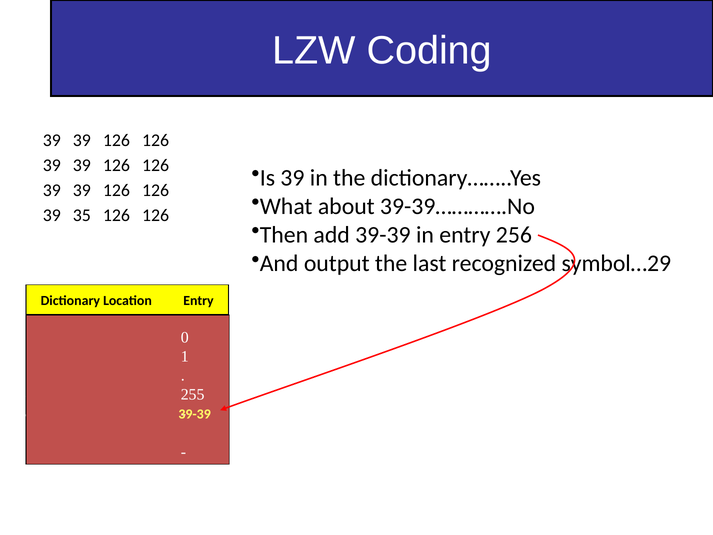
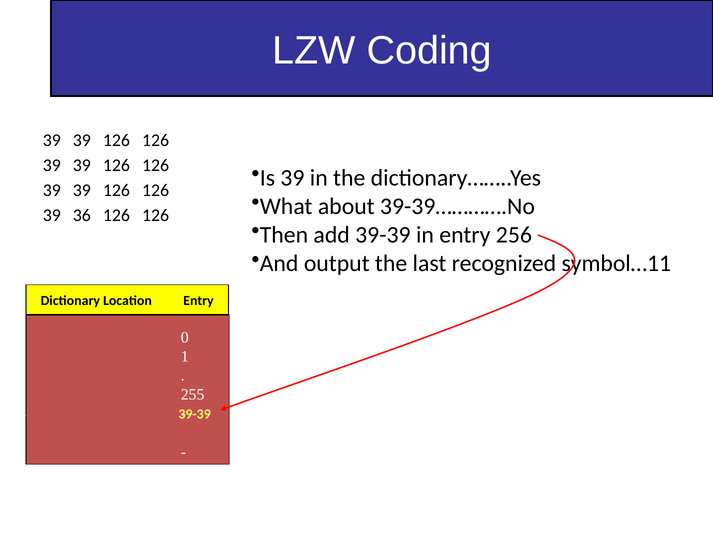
35: 35 -> 36
symbol…29: symbol…29 -> symbol…11
